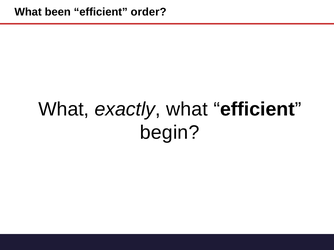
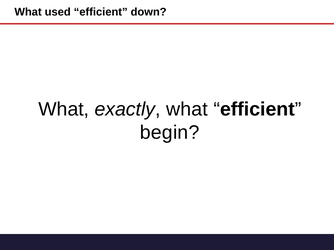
been: been -> used
order: order -> down
